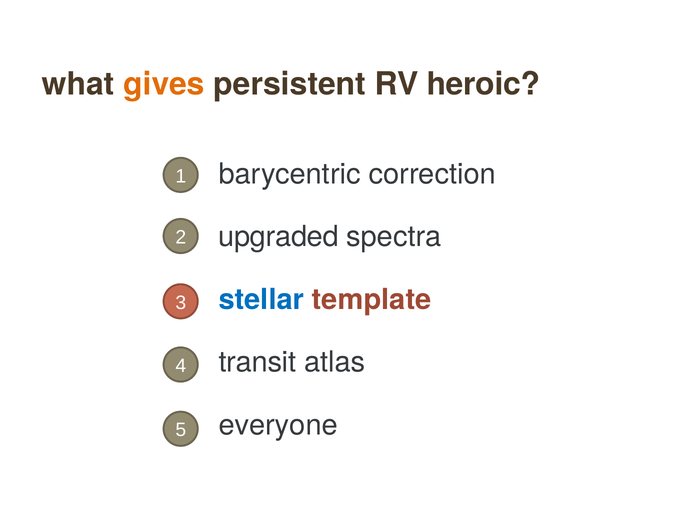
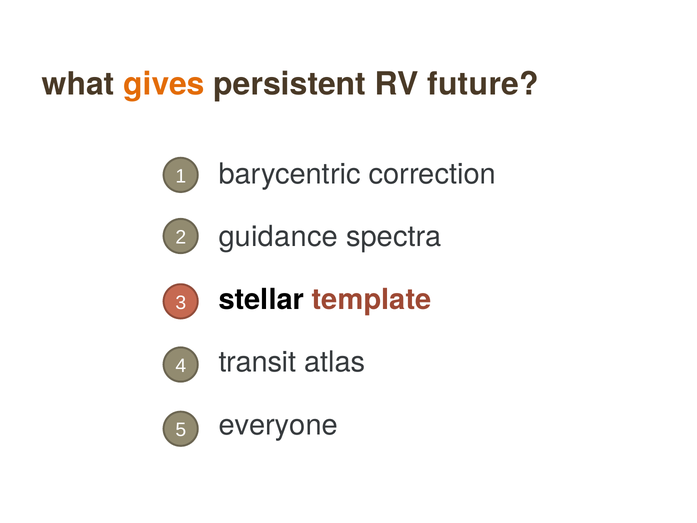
heroic: heroic -> future
upgraded: upgraded -> guidance
stellar colour: blue -> black
